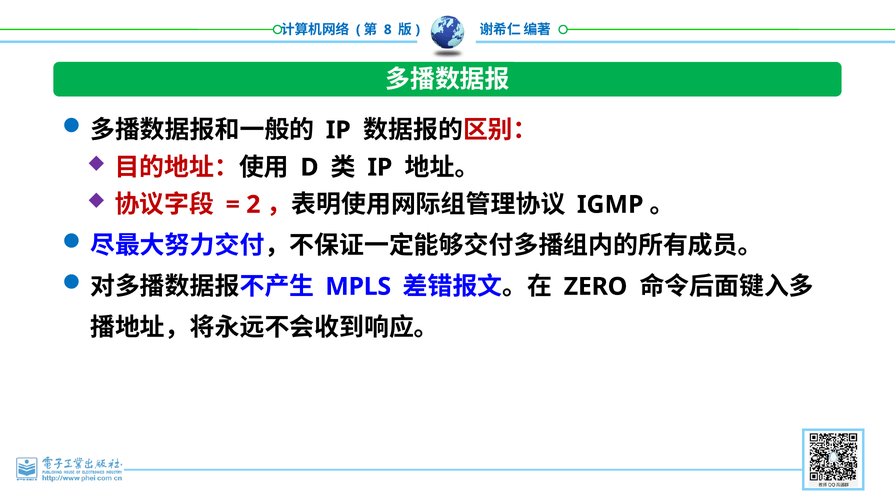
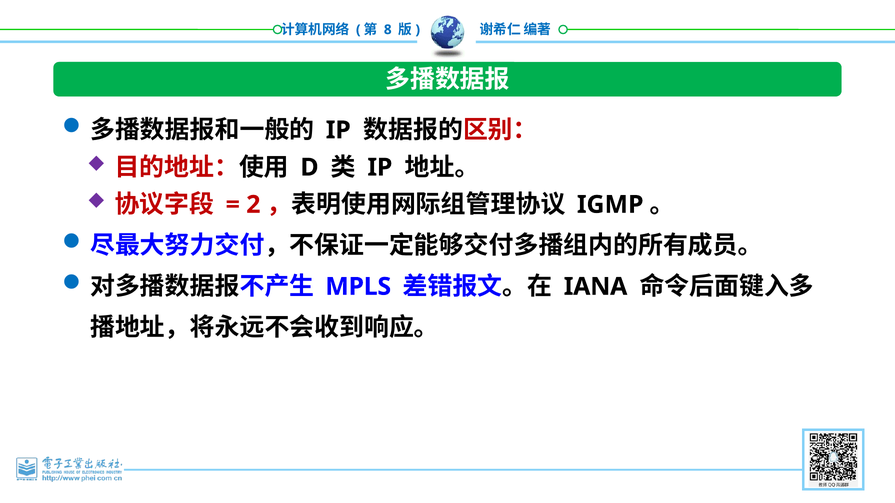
ZERO: ZERO -> IANA
